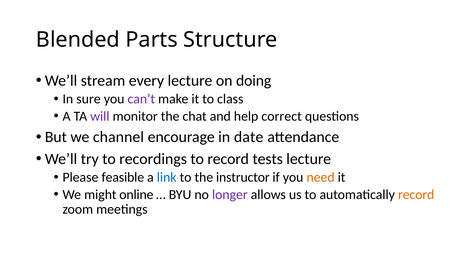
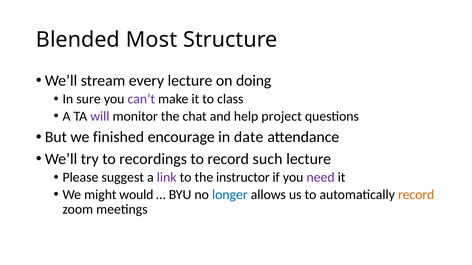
Parts: Parts -> Most
correct: correct -> project
channel: channel -> finished
tests: tests -> such
feasible: feasible -> suggest
link colour: blue -> purple
need colour: orange -> purple
online: online -> would
longer colour: purple -> blue
